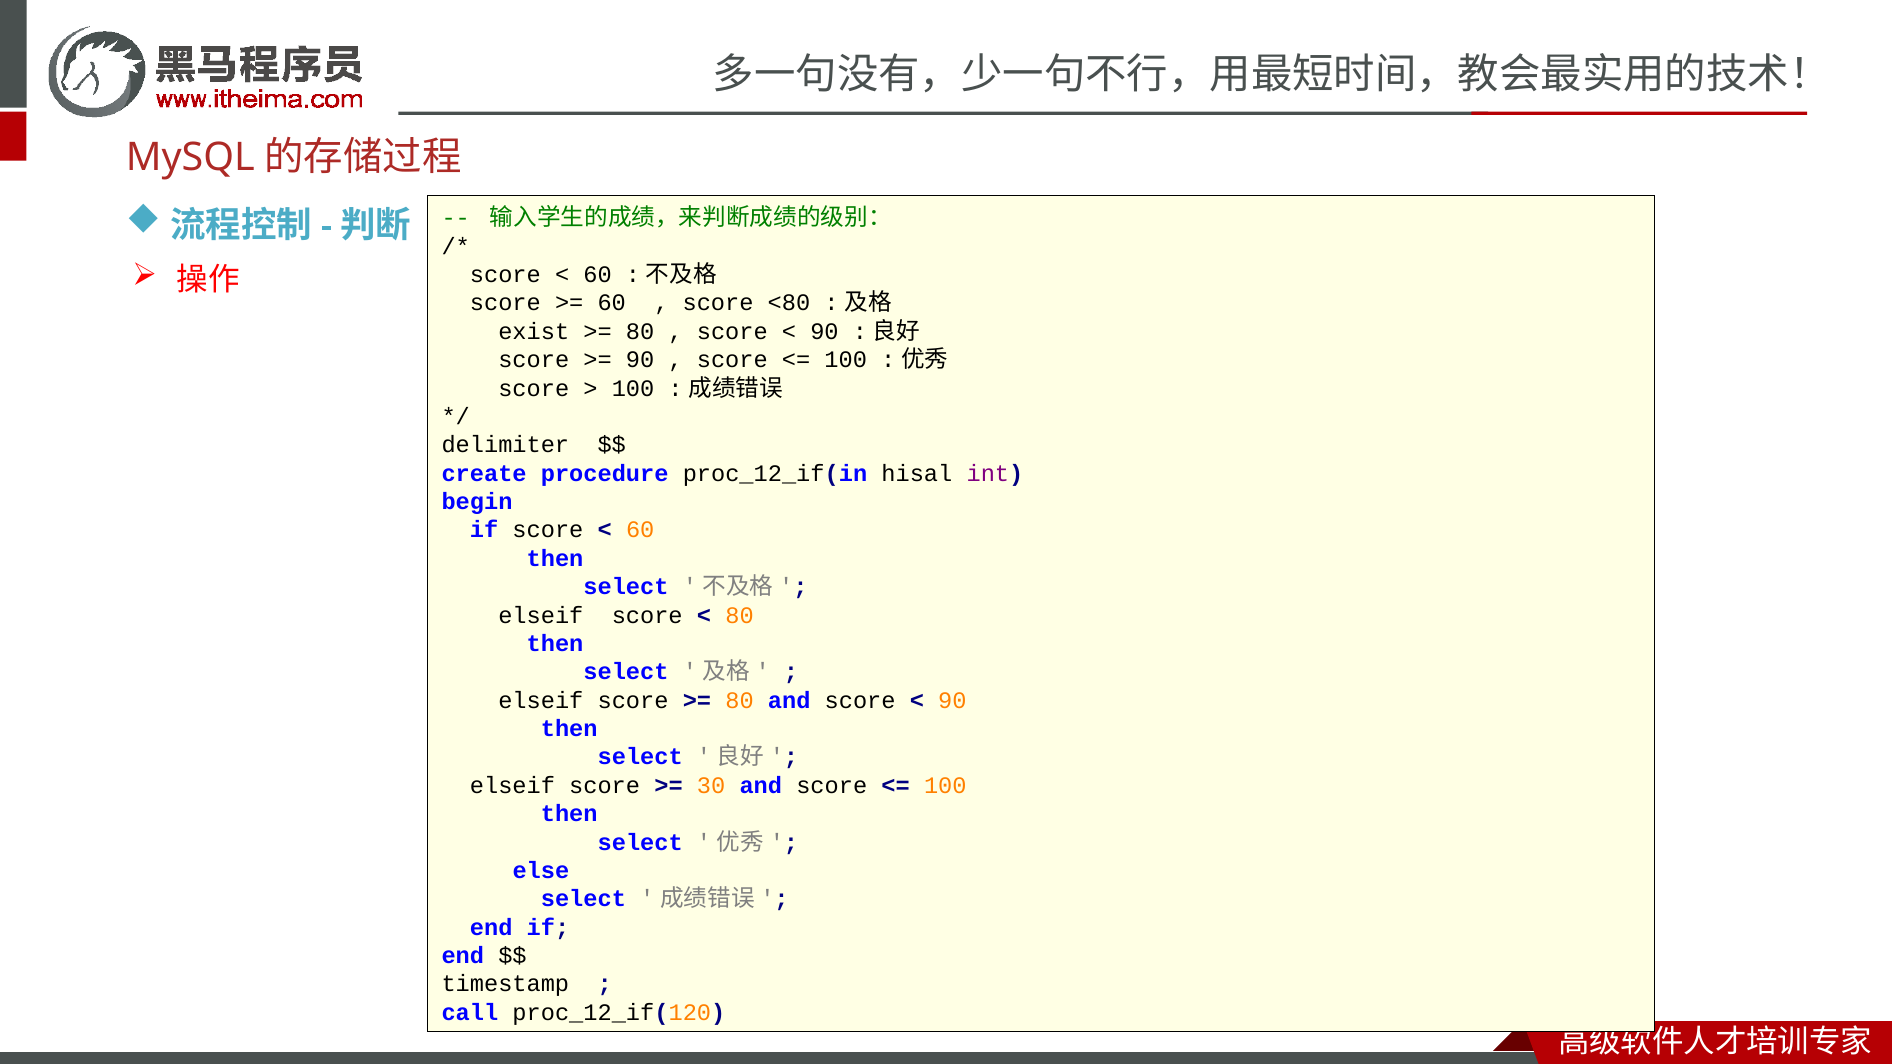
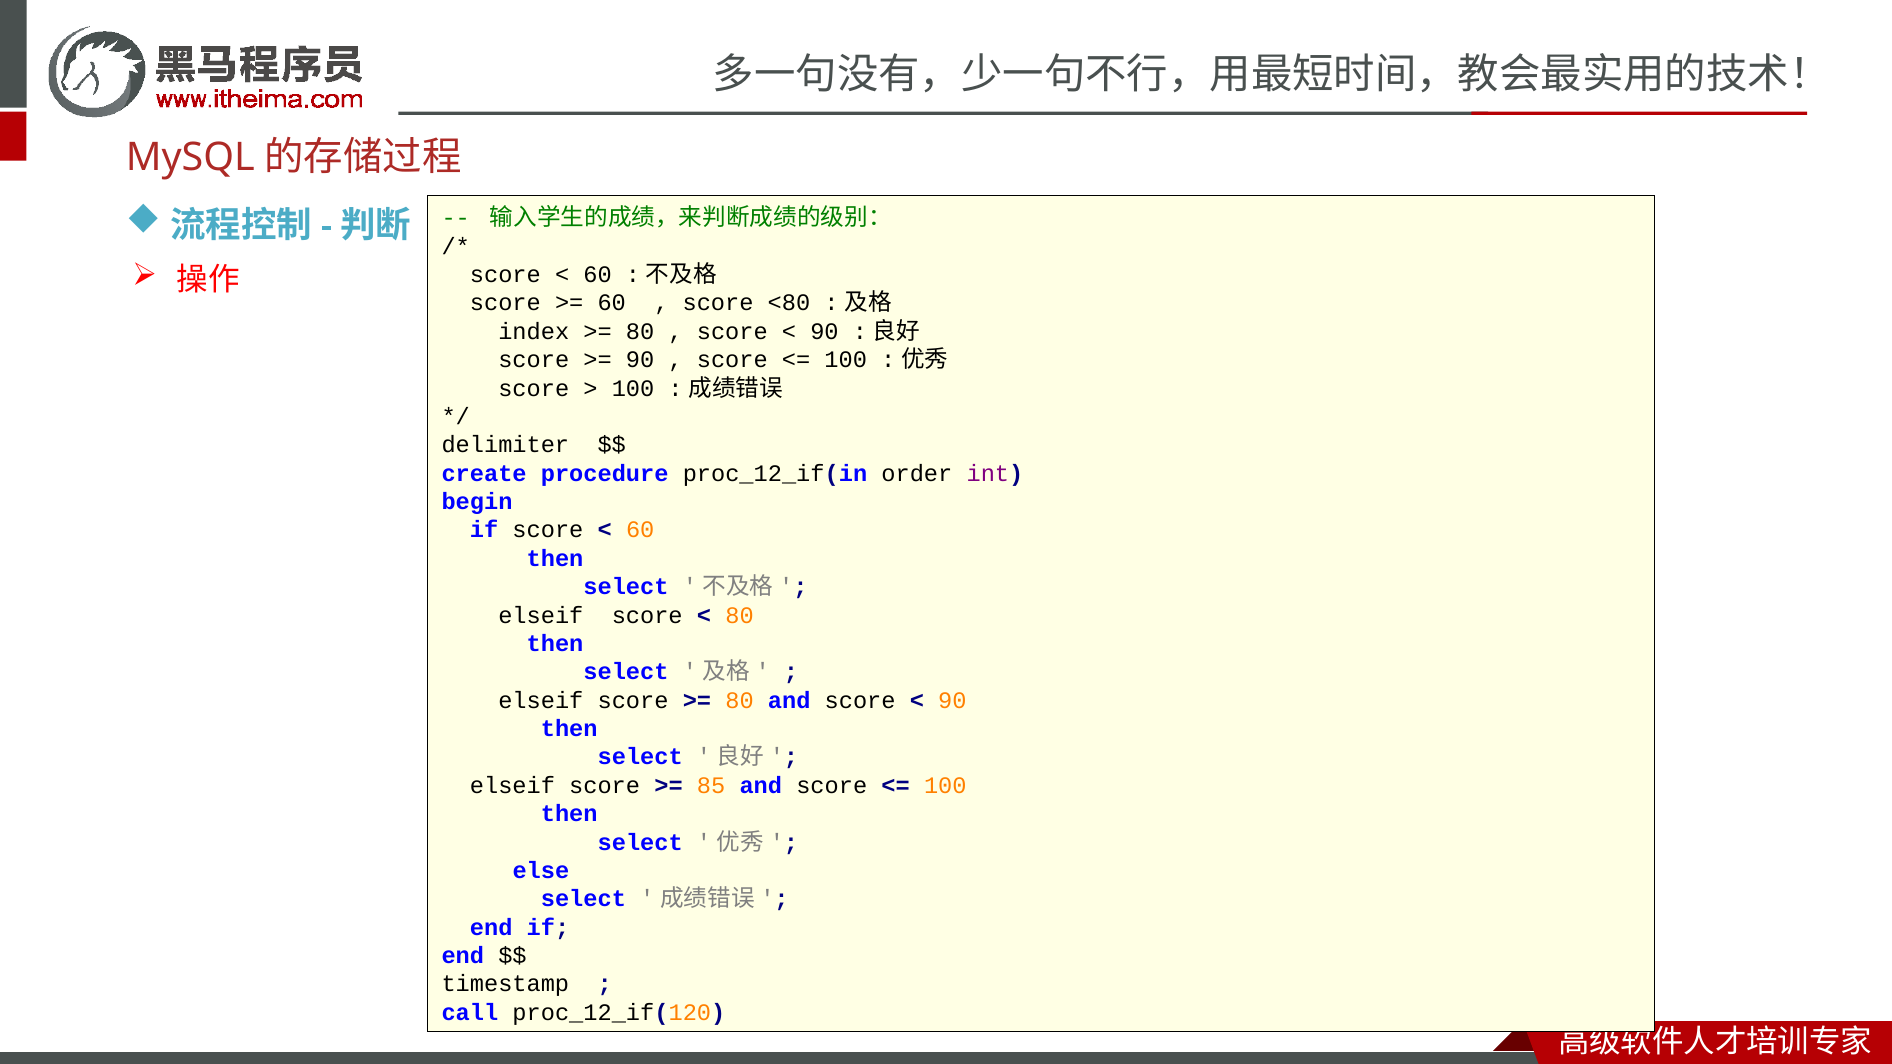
exist: exist -> index
hisal: hisal -> order
30: 30 -> 85
